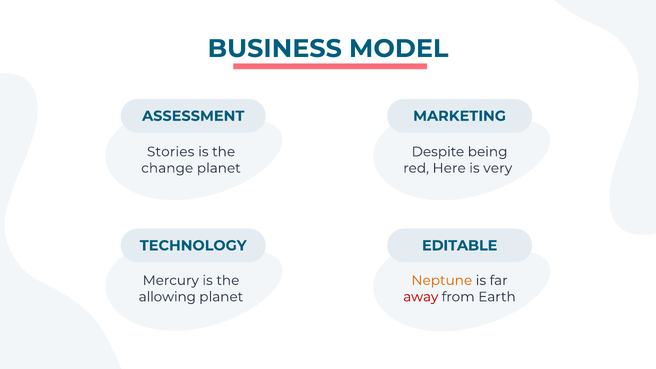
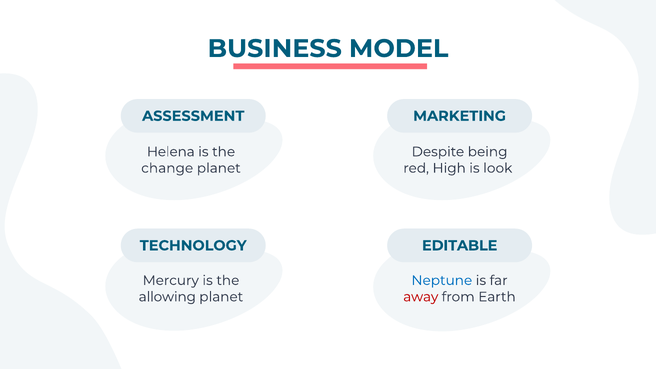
Stories: Stories -> Helena
Here: Here -> High
very: very -> look
Neptune colour: orange -> blue
